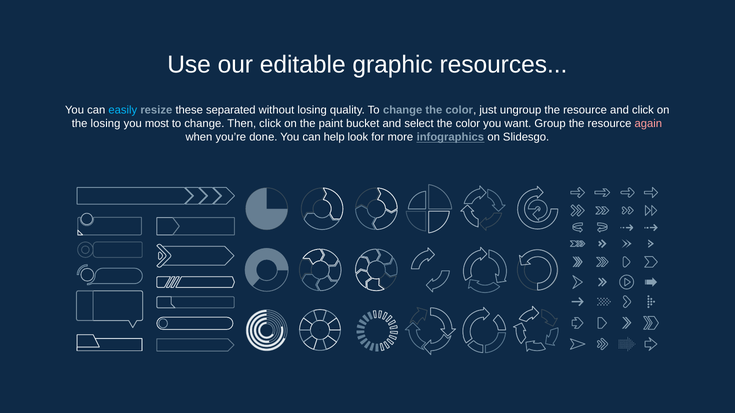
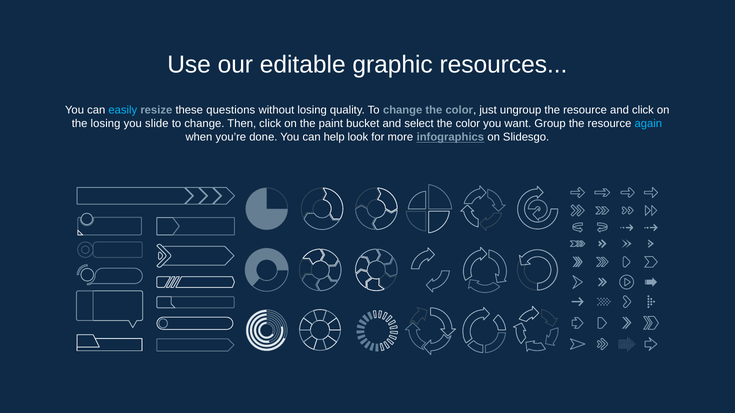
separated: separated -> questions
most: most -> slide
again colour: pink -> light blue
